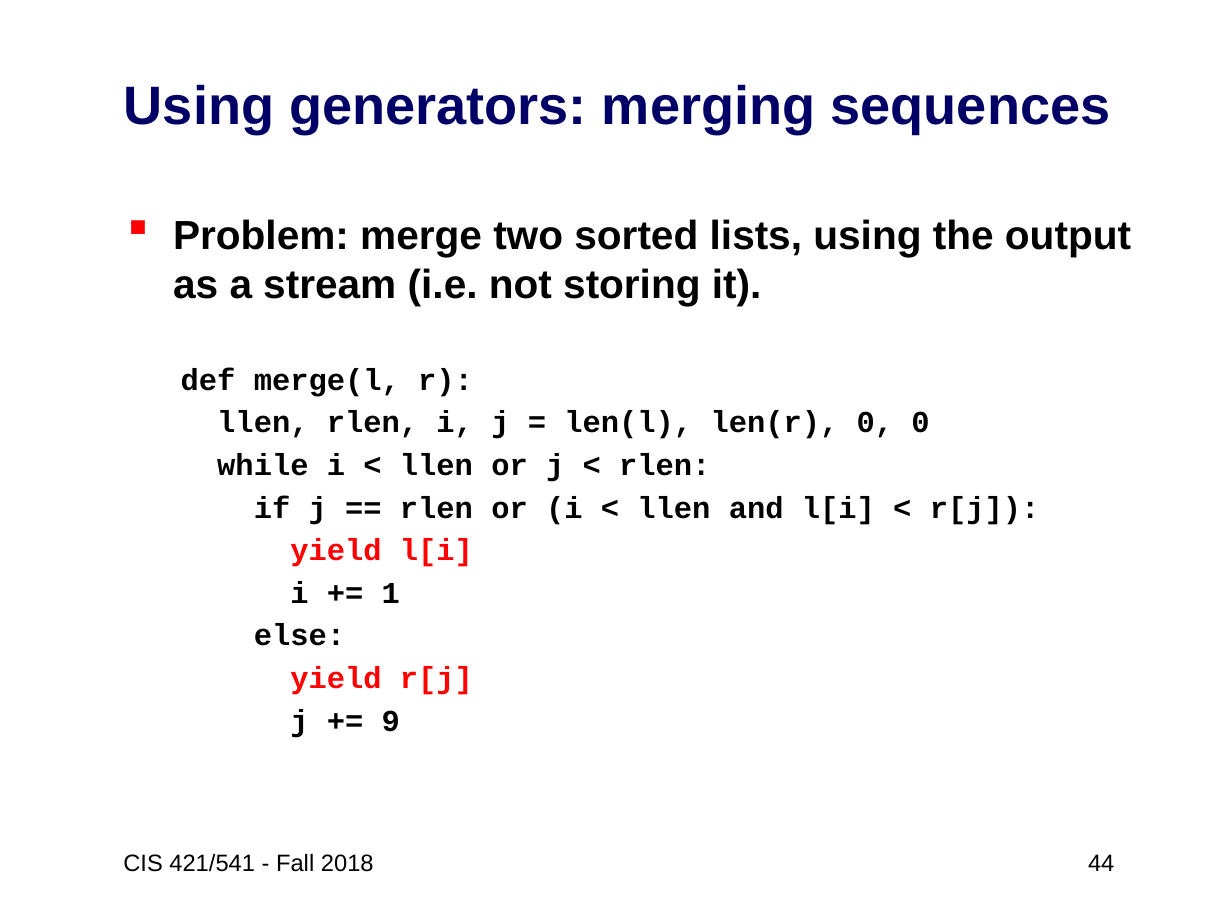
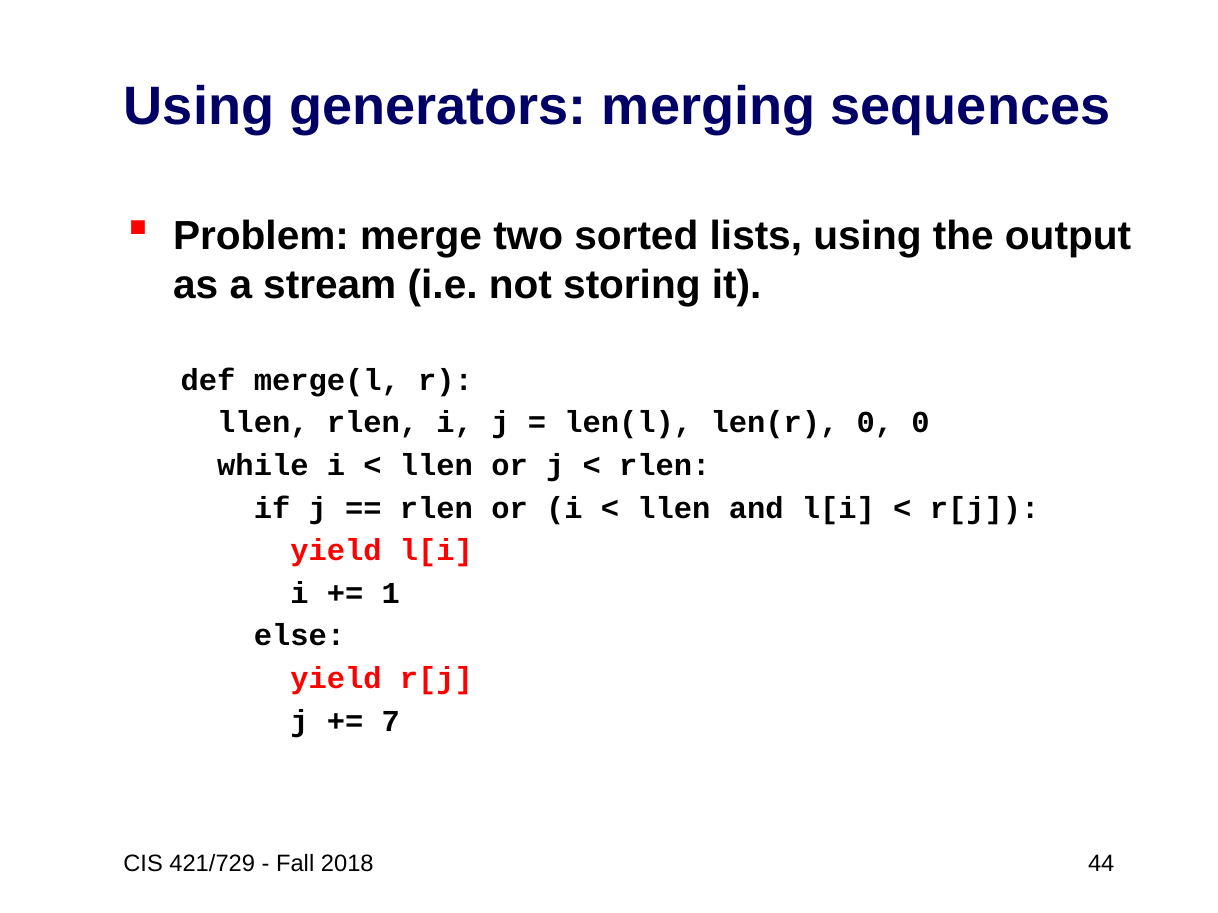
9: 9 -> 7
421/541: 421/541 -> 421/729
